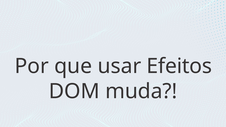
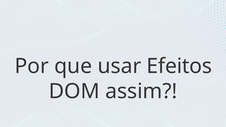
muda: muda -> assim
